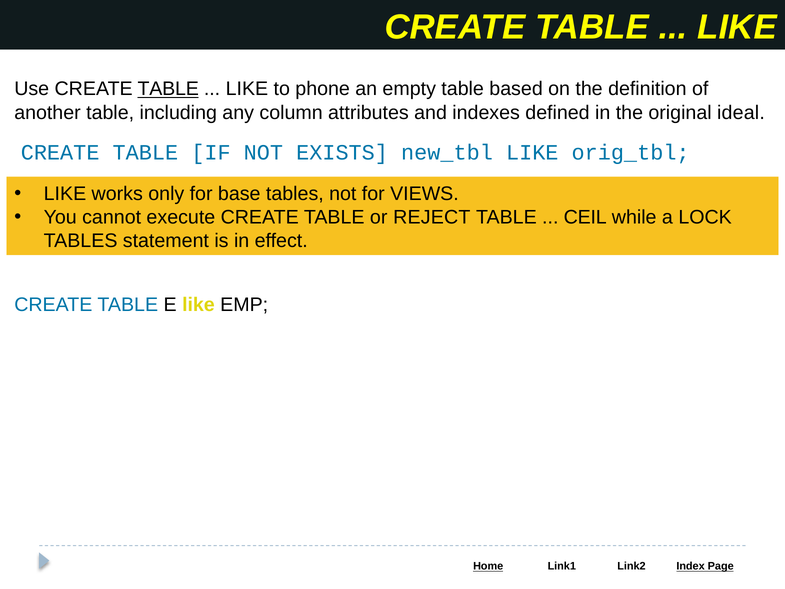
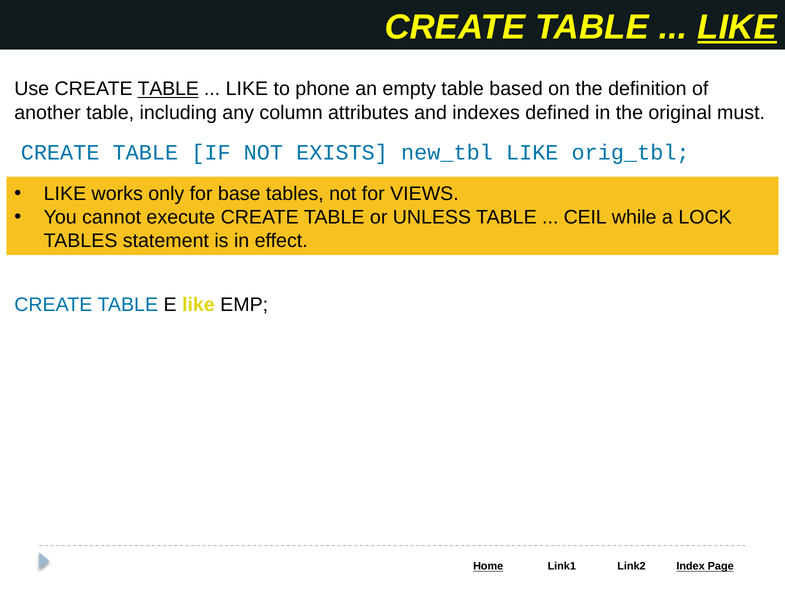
LIKE at (737, 27) underline: none -> present
ideal: ideal -> must
REJECT: REJECT -> UNLESS
